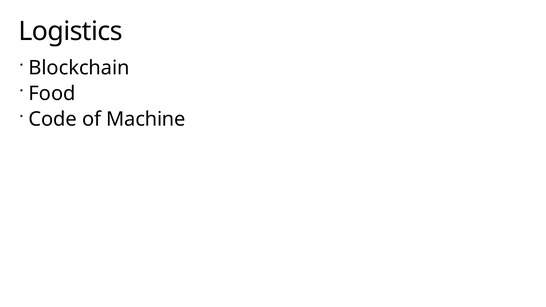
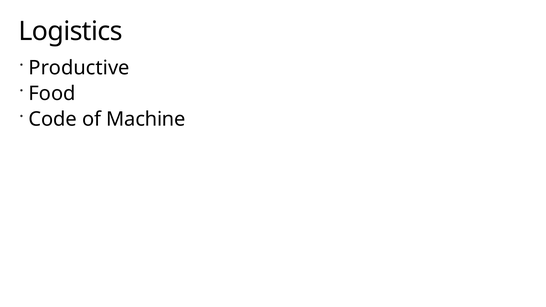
Blockchain: Blockchain -> Productive
